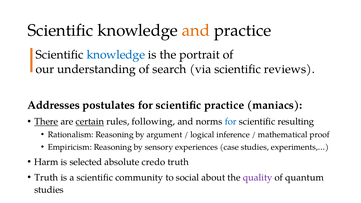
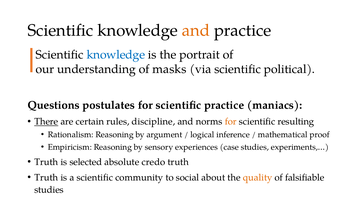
search: search -> masks
reviews: reviews -> political
Addresses: Addresses -> Questions
certain underline: present -> none
following: following -> discipline
for at (231, 122) colour: blue -> orange
Harm at (46, 162): Harm -> Truth
quality colour: purple -> orange
quantum: quantum -> falsifiable
